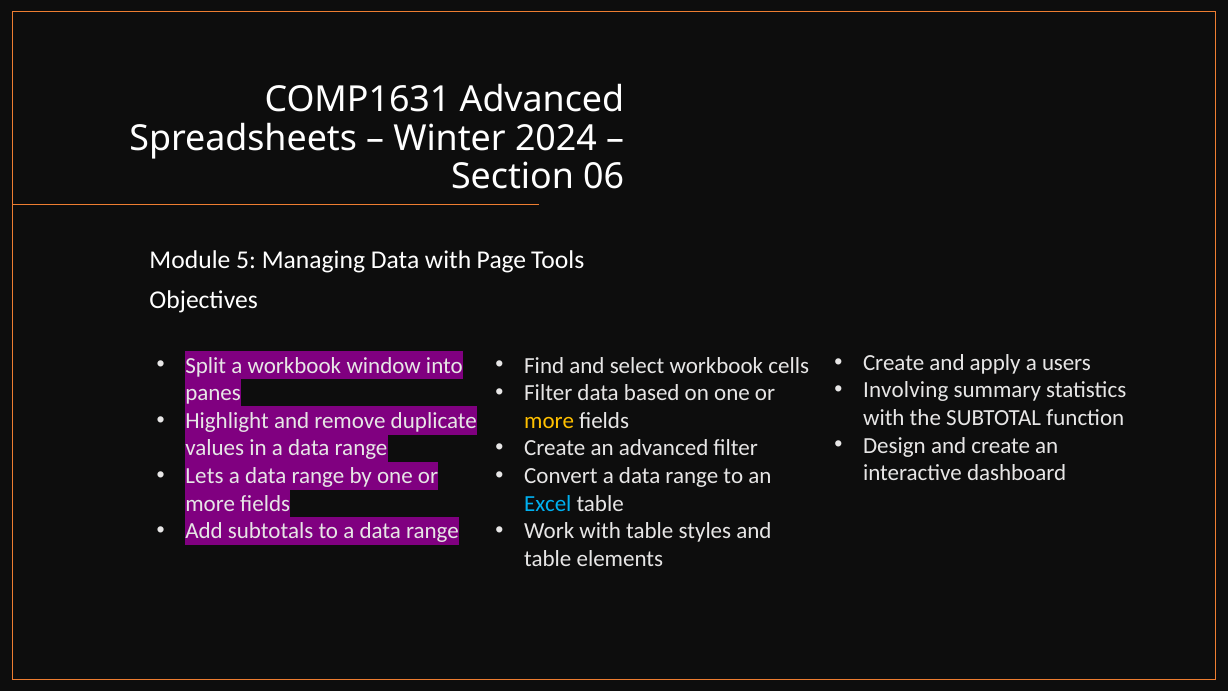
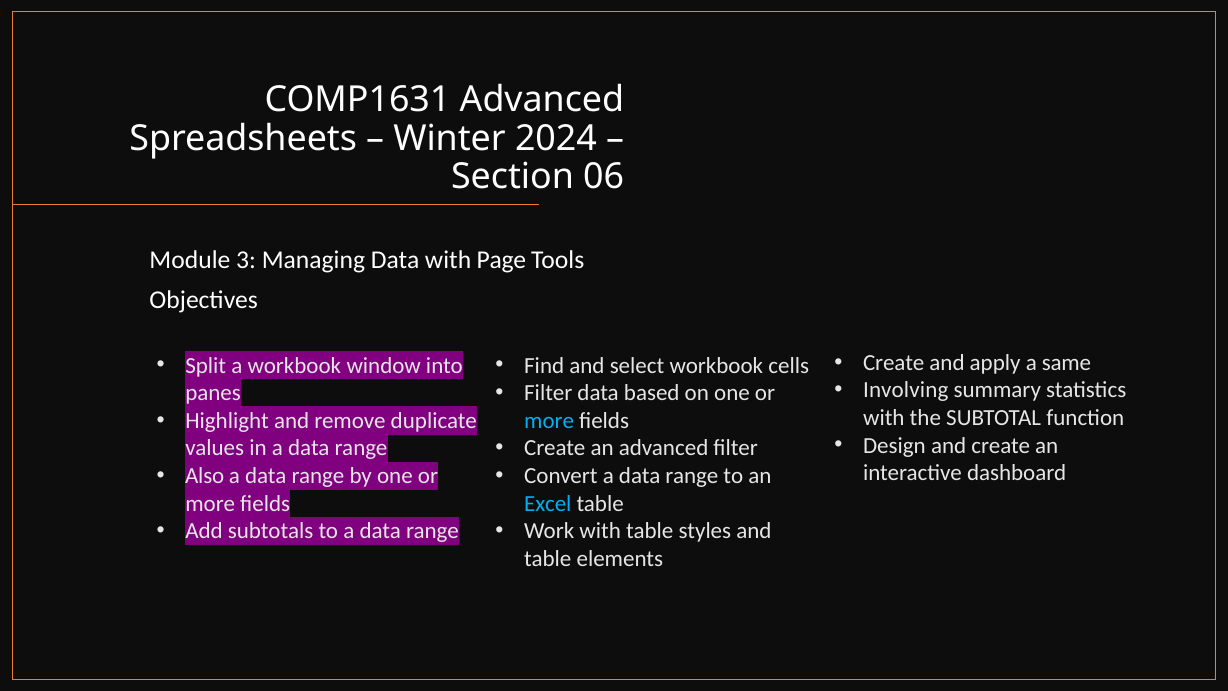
5: 5 -> 3
users: users -> same
more at (549, 421) colour: yellow -> light blue
Lets: Lets -> Also
